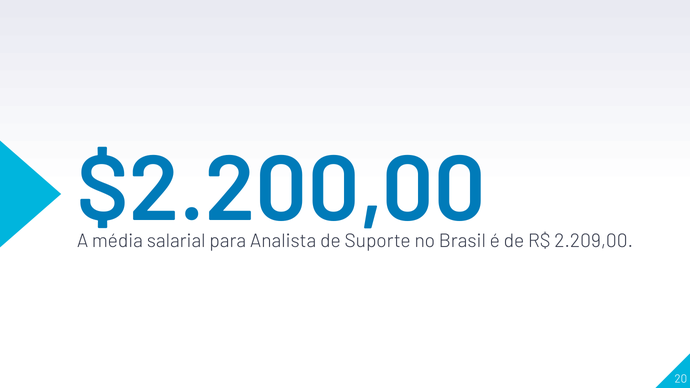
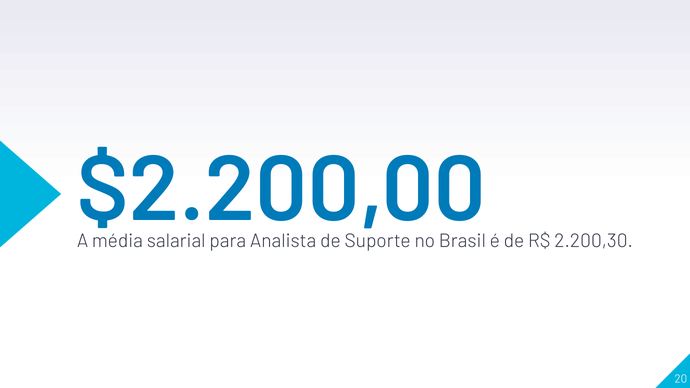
2.209,00: 2.209,00 -> 2.200,30
